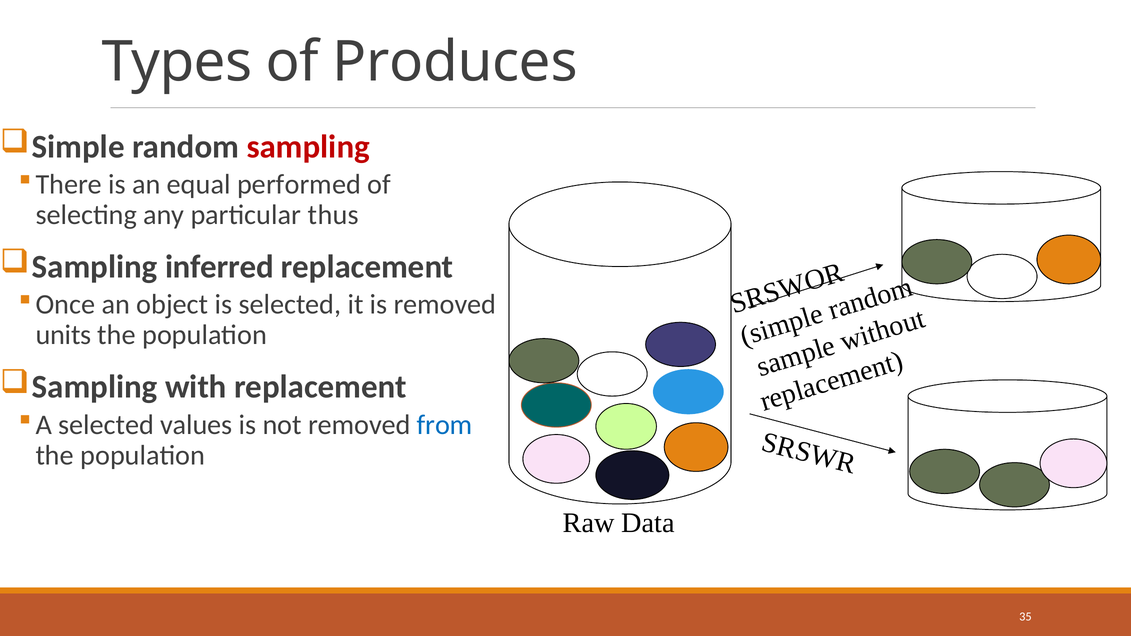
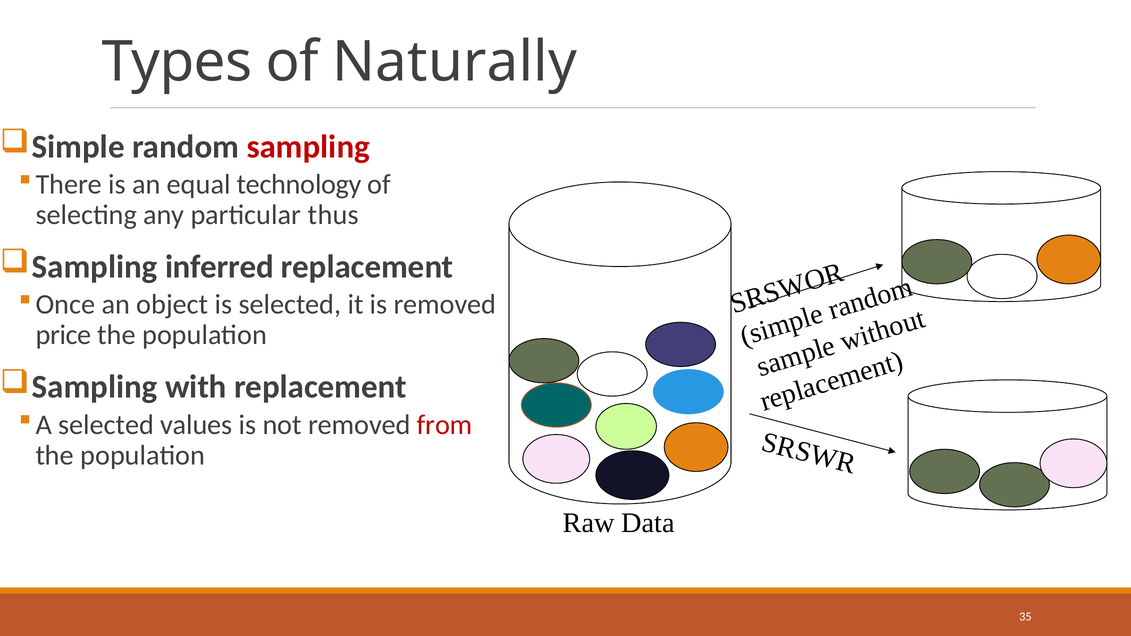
Produces: Produces -> Naturally
performed: performed -> technology
units: units -> price
from colour: blue -> red
